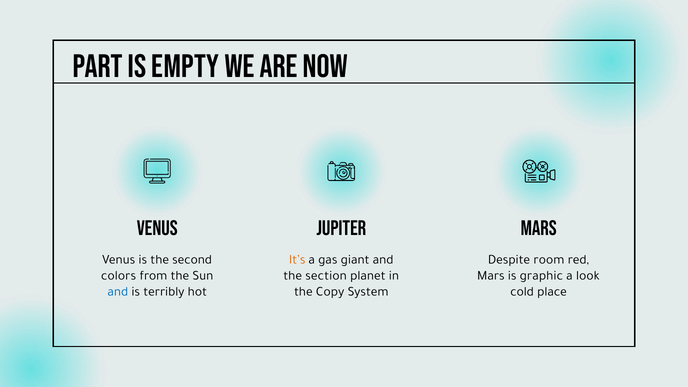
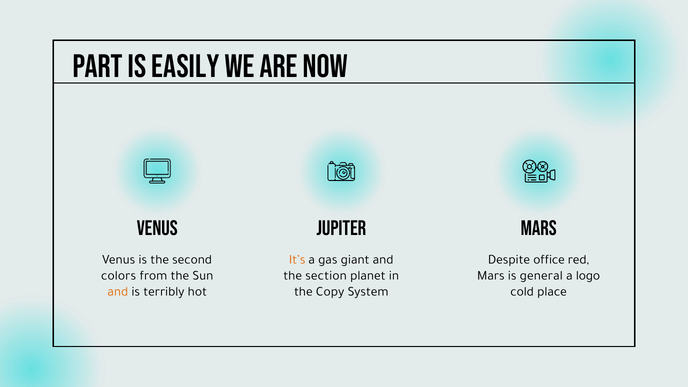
empty: empty -> easily
room: room -> office
graphic: graphic -> general
look: look -> logo
and at (118, 291) colour: blue -> orange
